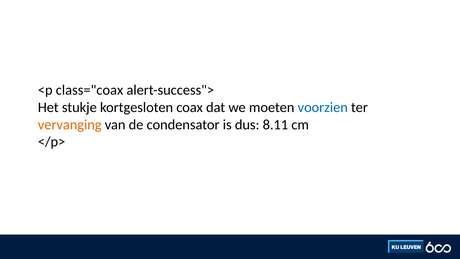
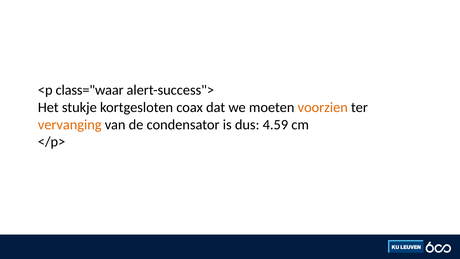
class="coax: class="coax -> class="waar
voorzien colour: blue -> orange
8.11: 8.11 -> 4.59
